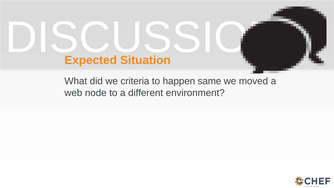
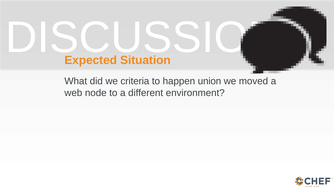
same: same -> union
